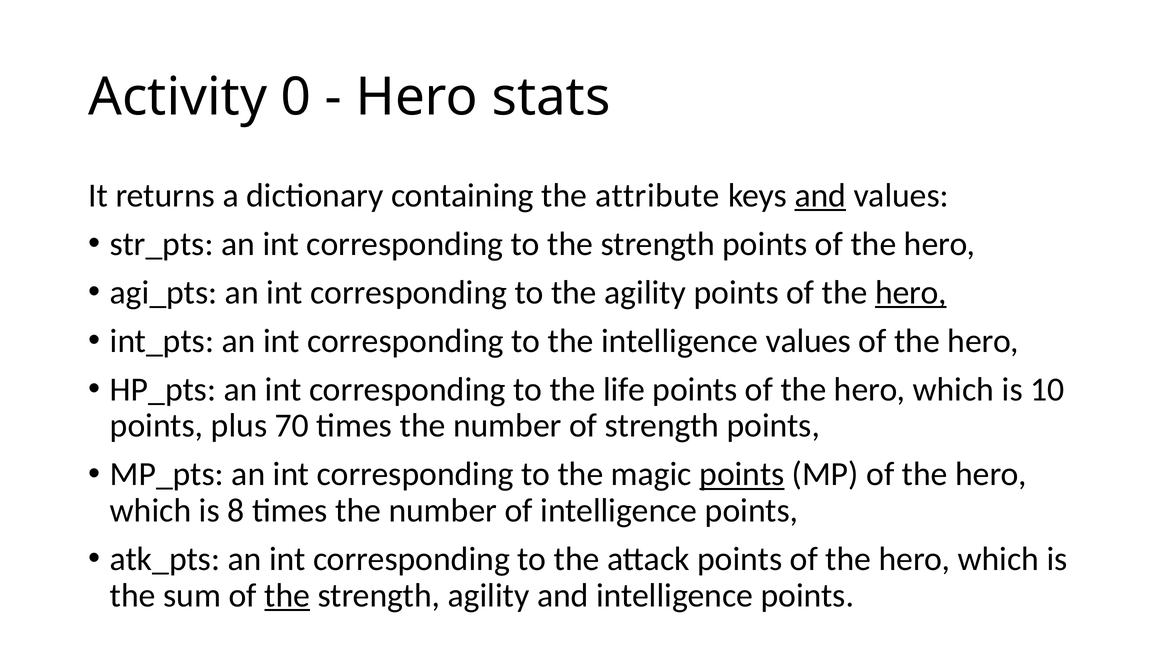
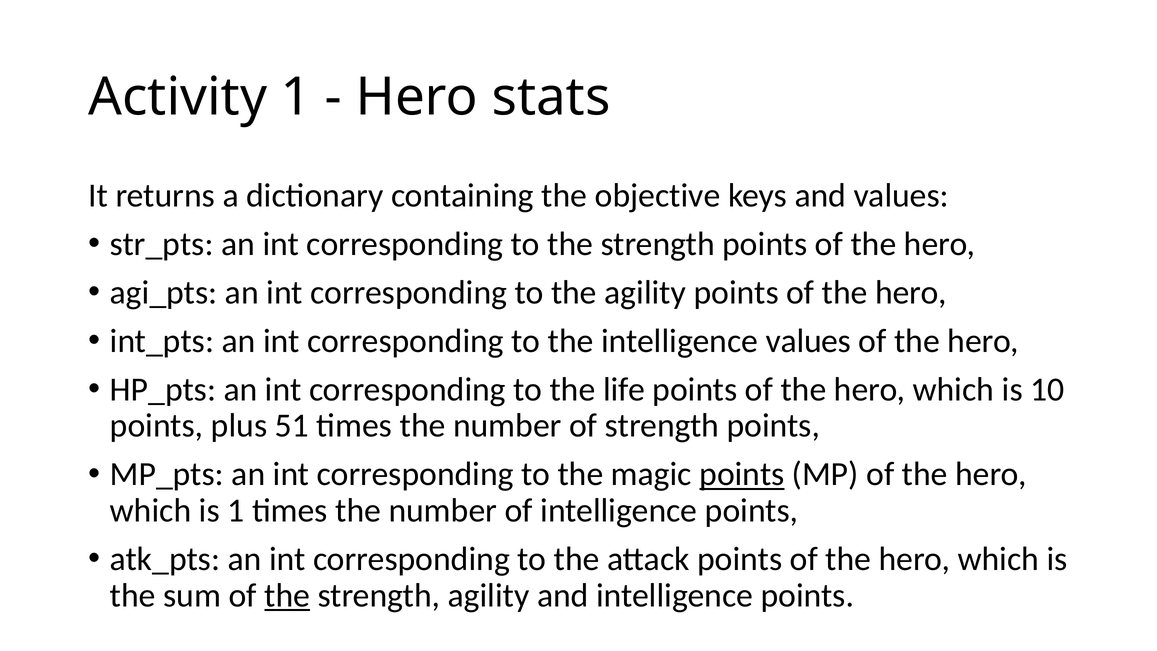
Activity 0: 0 -> 1
attribute: attribute -> objective
and at (820, 196) underline: present -> none
hero at (911, 292) underline: present -> none
70: 70 -> 51
is 8: 8 -> 1
